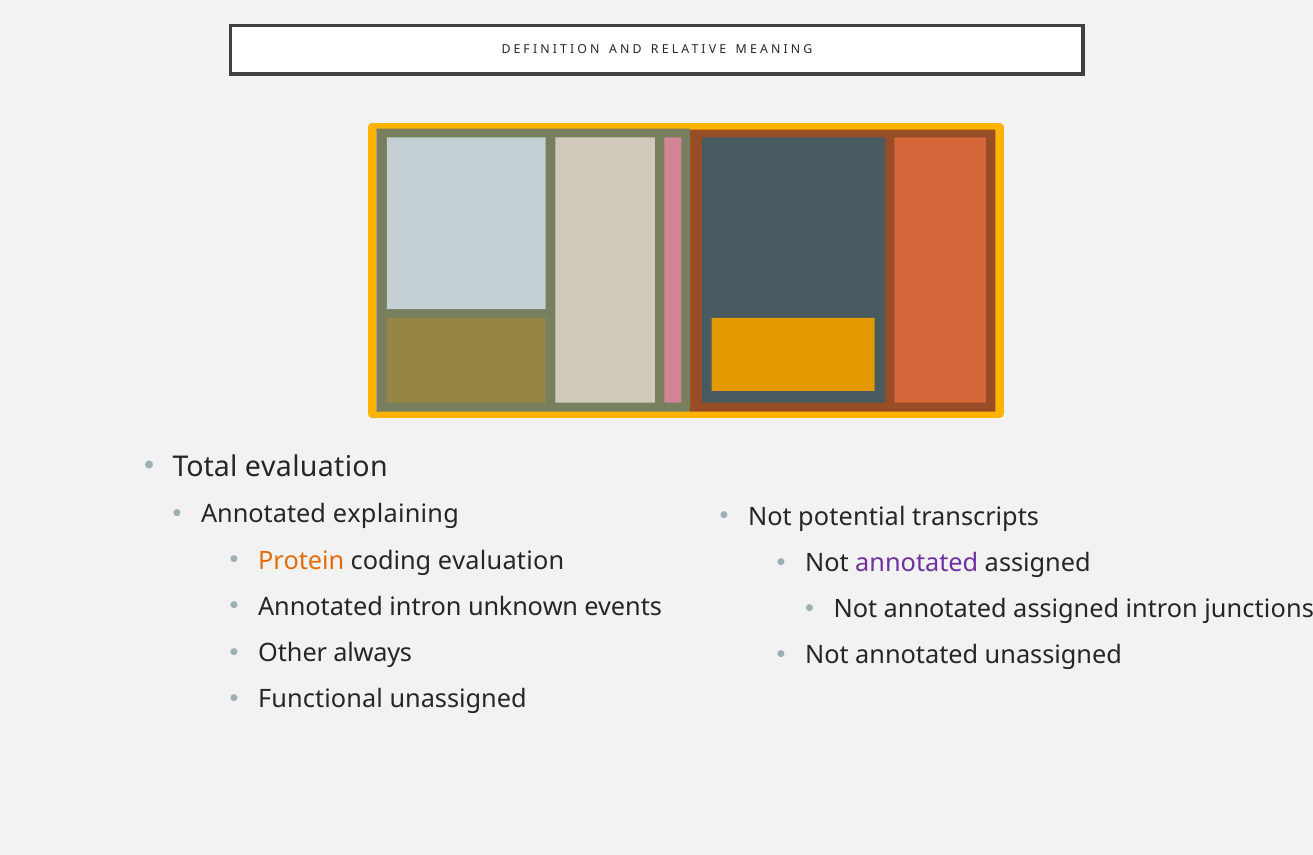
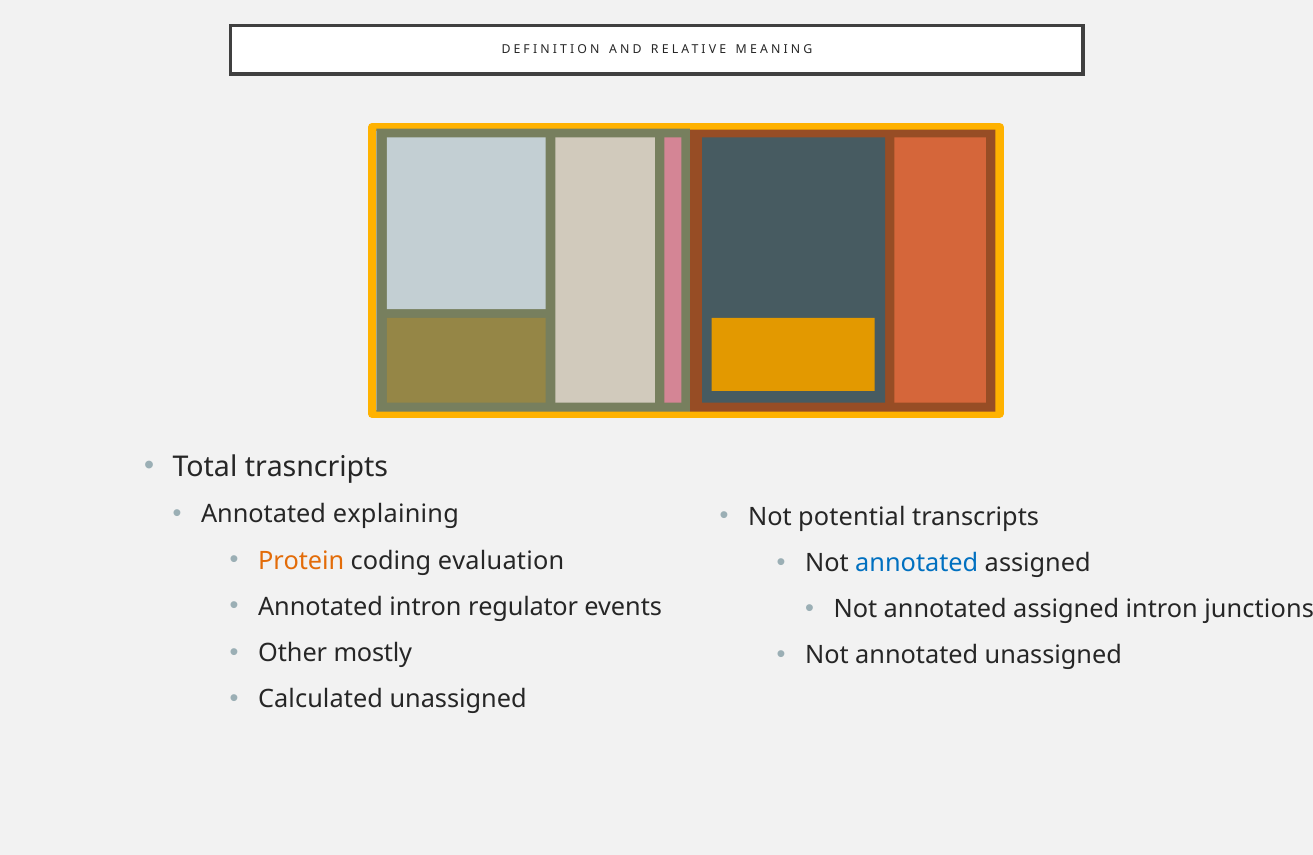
Total evaluation: evaluation -> trasncripts
annotated at (917, 563) colour: purple -> blue
unknown: unknown -> regulator
always: always -> mostly
Functional: Functional -> Calculated
